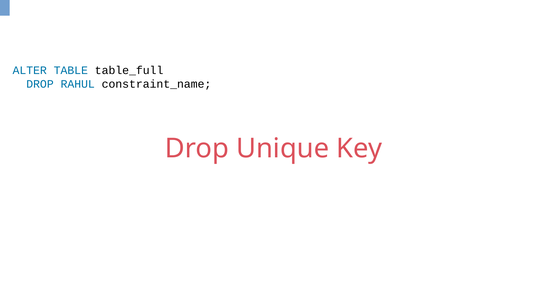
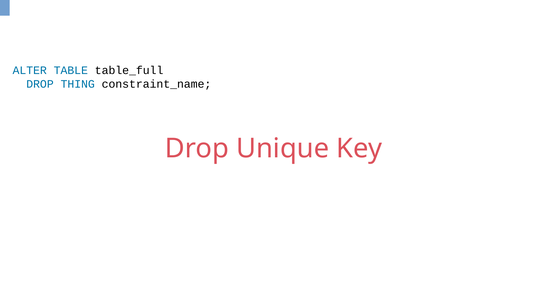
RAHUL: RAHUL -> THING
